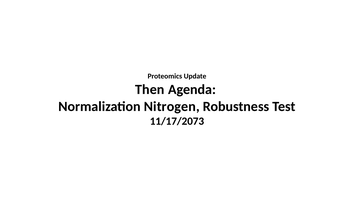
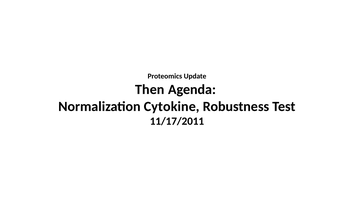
Nitrogen: Nitrogen -> Cytokine
11/17/2073: 11/17/2073 -> 11/17/2011
